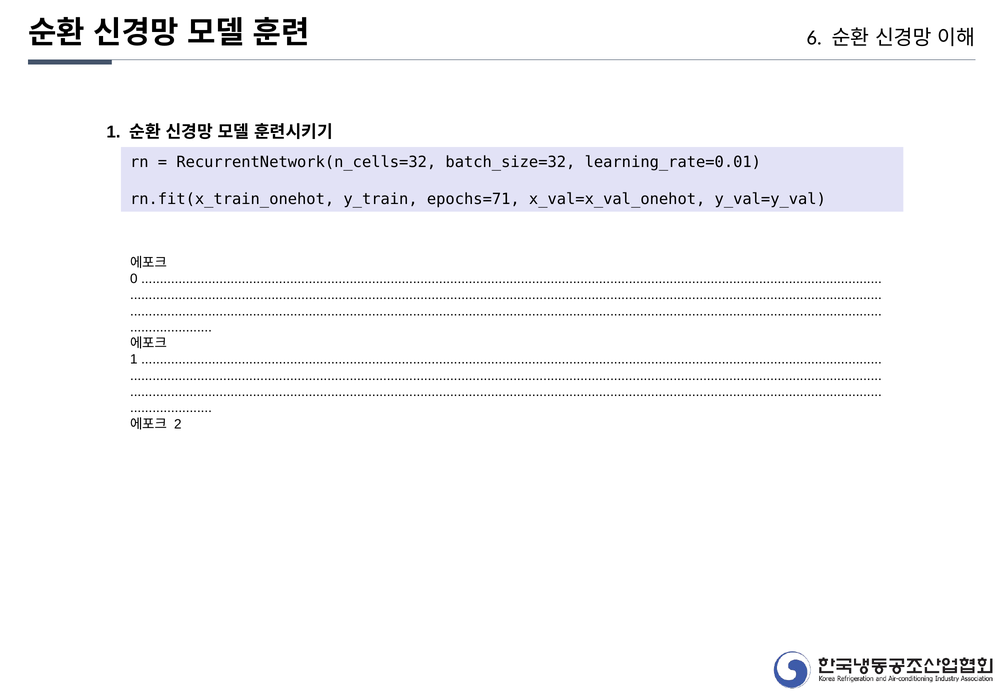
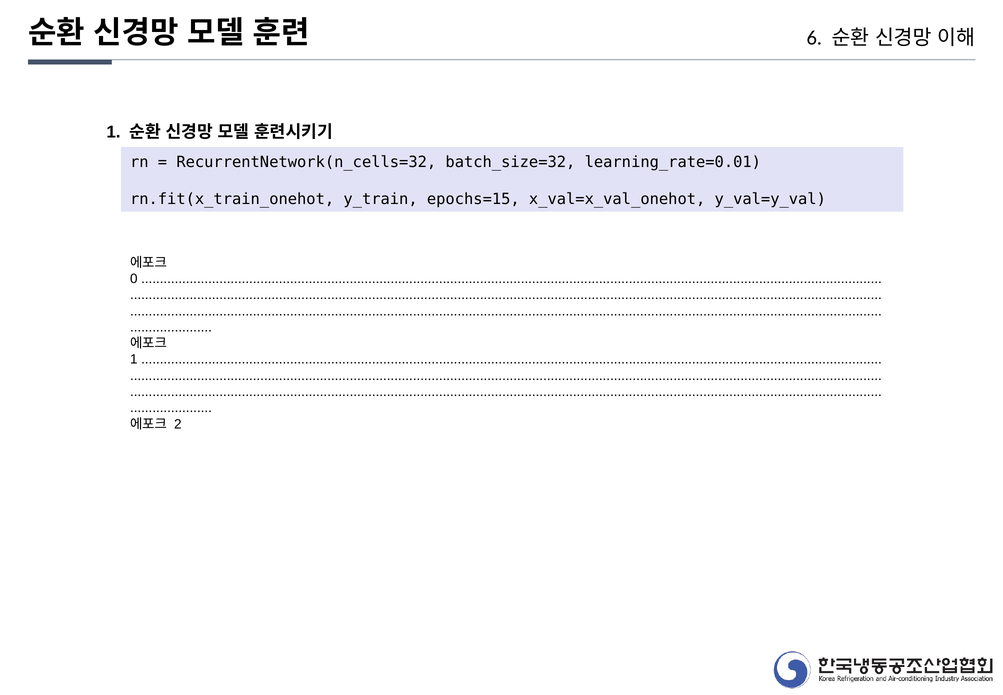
epochs=71: epochs=71 -> epochs=15
